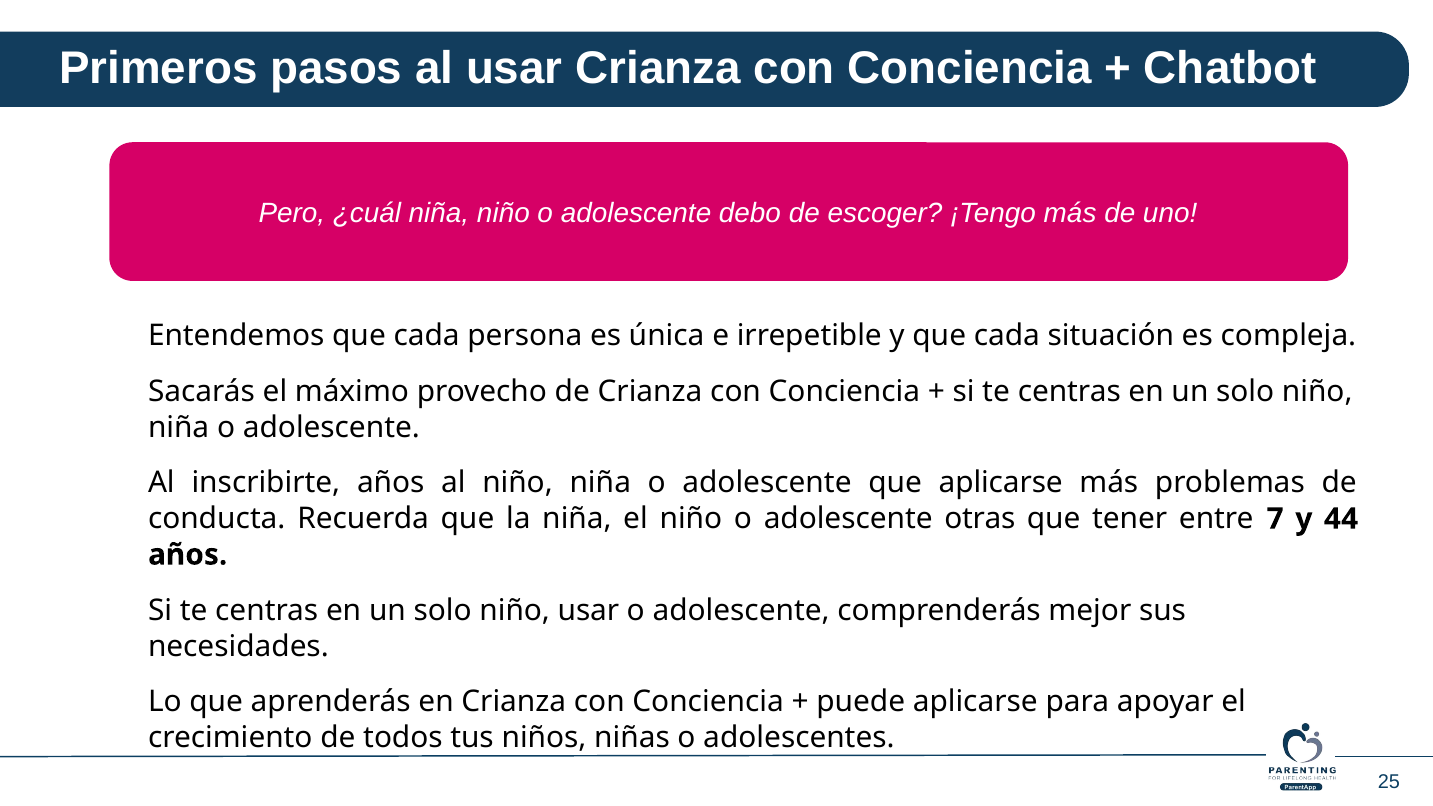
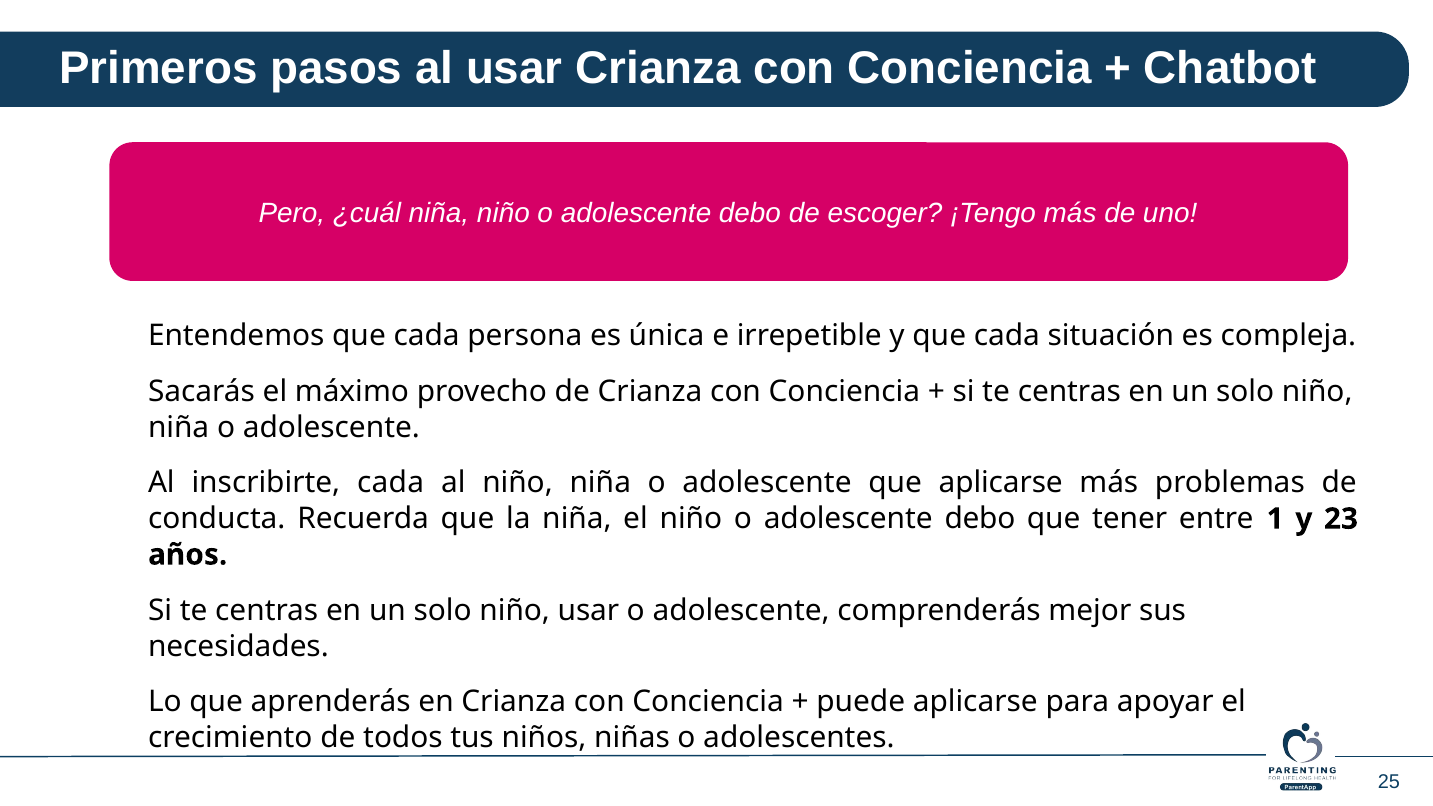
inscribirte años: años -> cada
otras at (980, 519): otras -> debo
7: 7 -> 1
44: 44 -> 23
